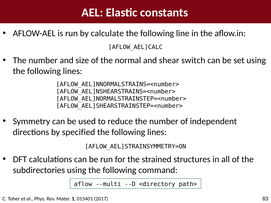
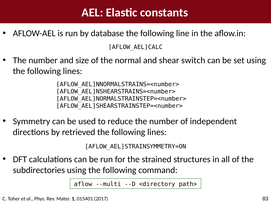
calculate: calculate -> database
specified: specified -> retrieved
